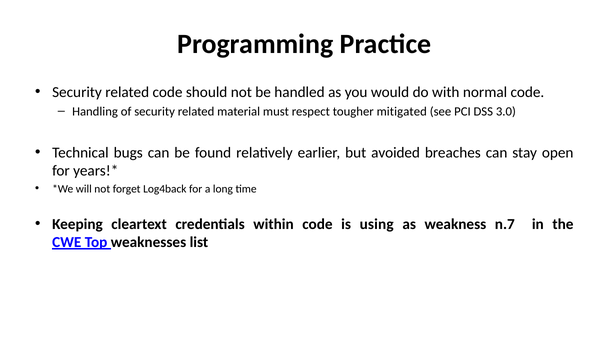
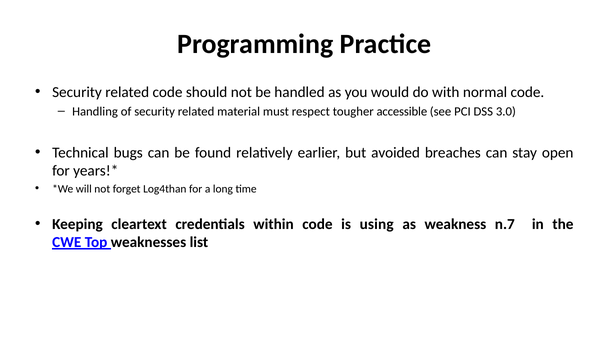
mitigated: mitigated -> accessible
Log4back: Log4back -> Log4than
